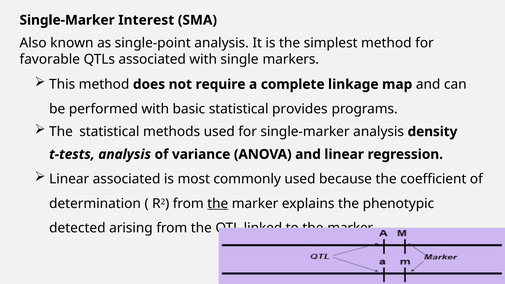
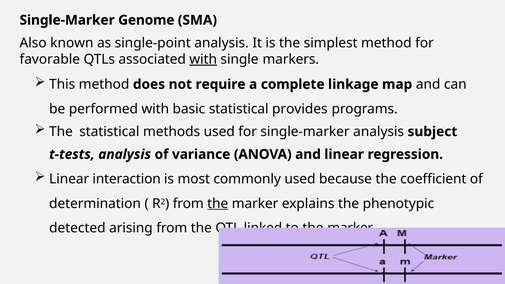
Interest: Interest -> Genome
with at (203, 59) underline: none -> present
density: density -> subject
Linear associated: associated -> interaction
